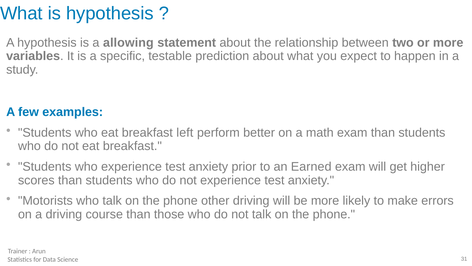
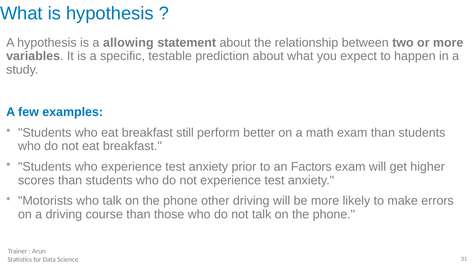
left: left -> still
Earned: Earned -> Factors
